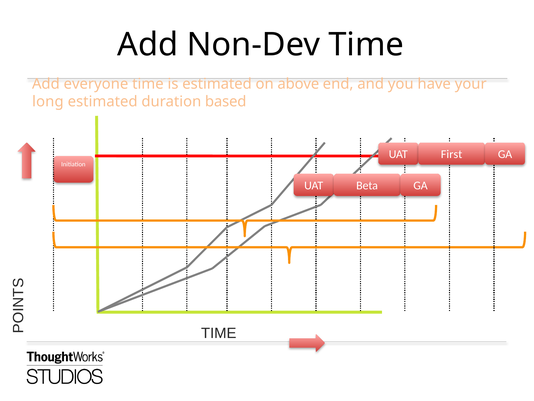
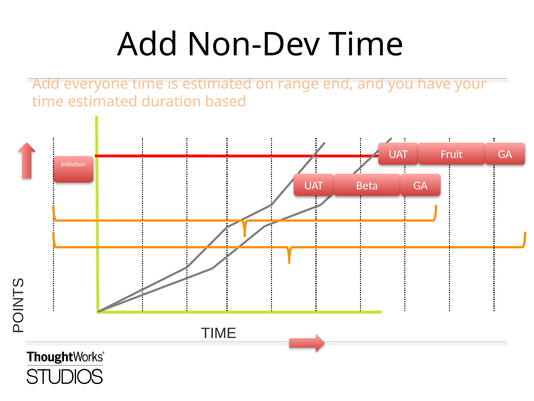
above: above -> range
long at (48, 102): long -> time
First: First -> Fruit
